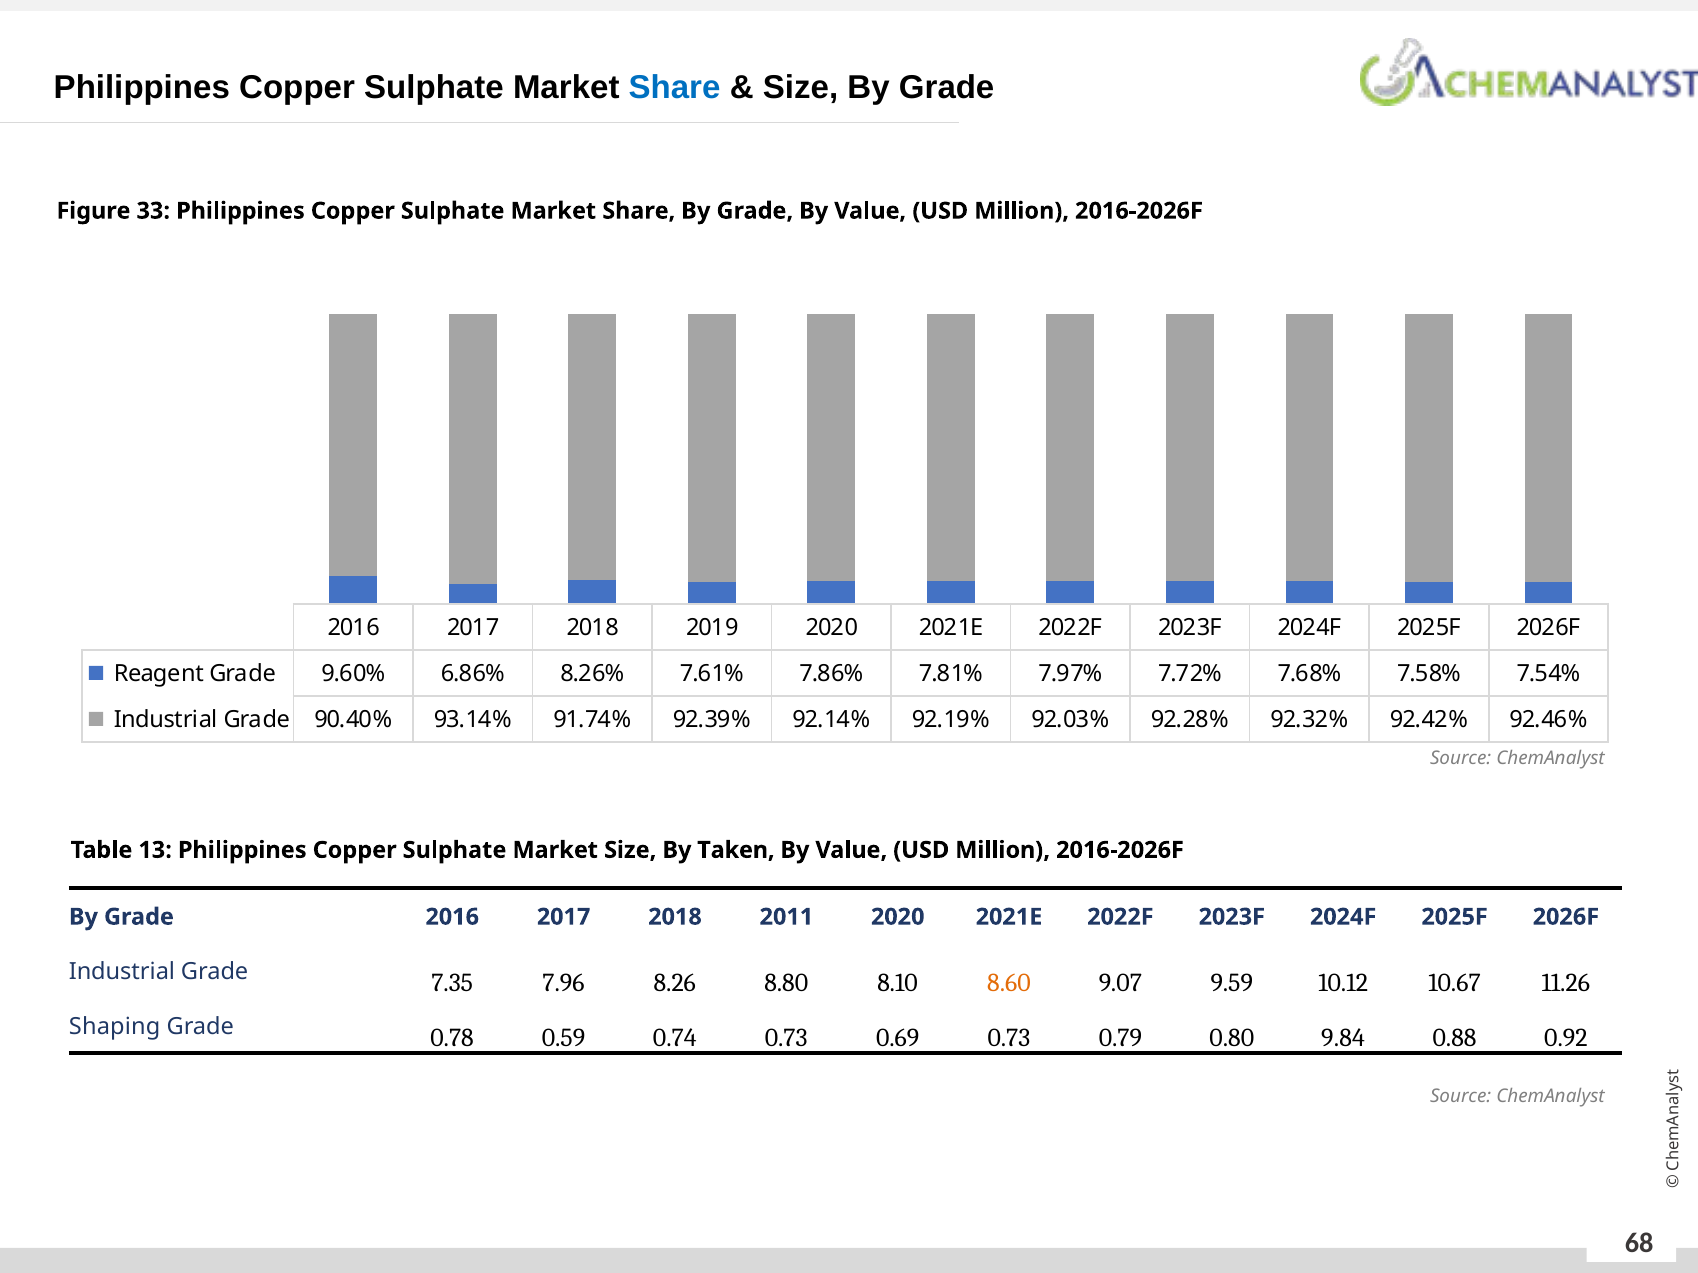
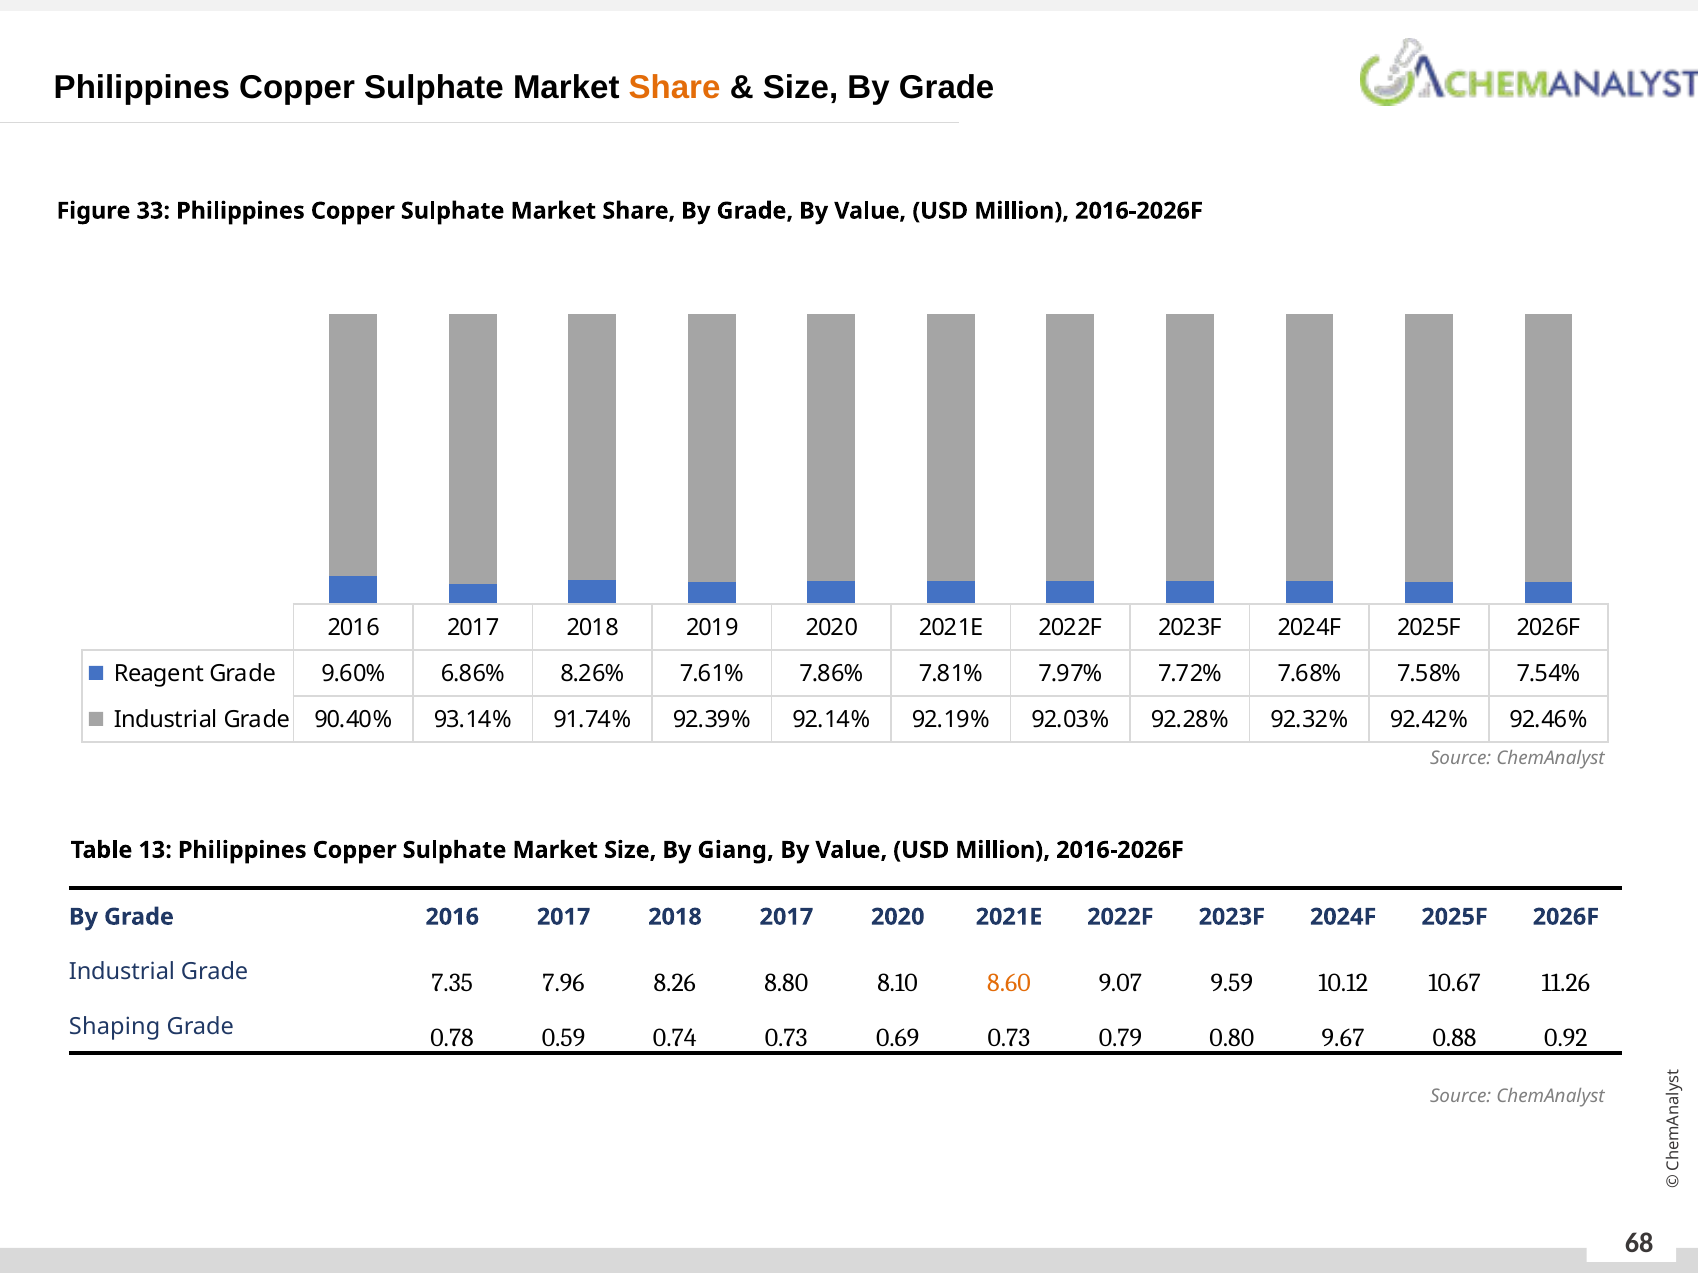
Share at (675, 88) colour: blue -> orange
Taken: Taken -> Giang
2018 2011: 2011 -> 2017
9.84: 9.84 -> 9.67
